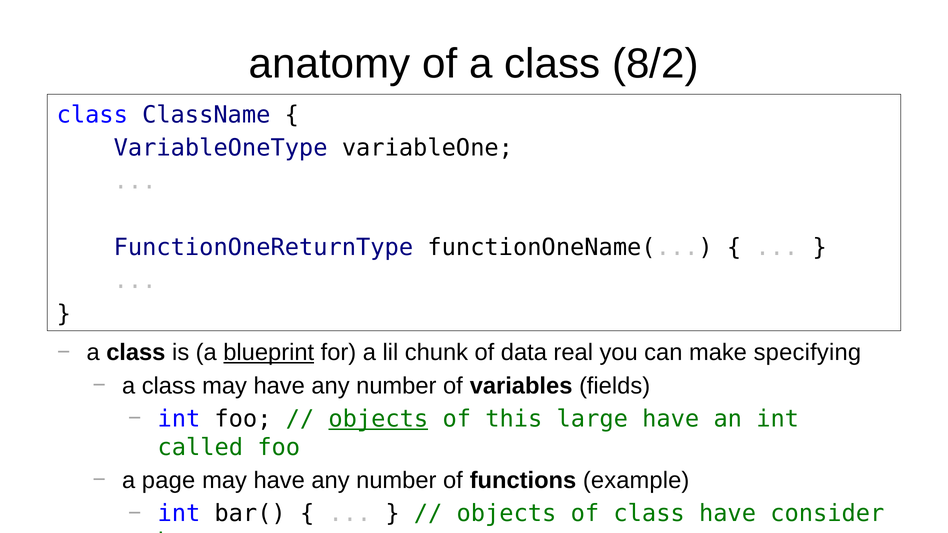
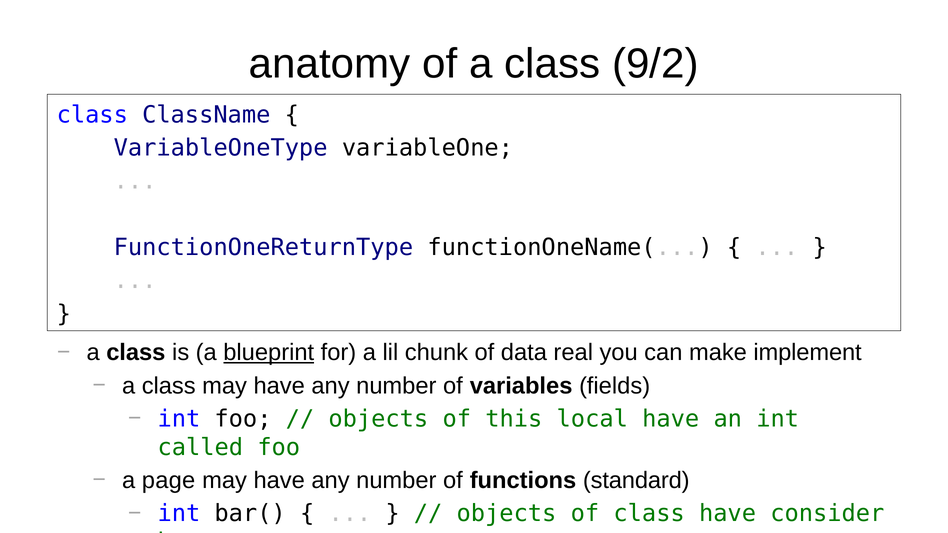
8/2: 8/2 -> 9/2
specifying: specifying -> implement
objects at (378, 419) underline: present -> none
large: large -> local
example: example -> standard
